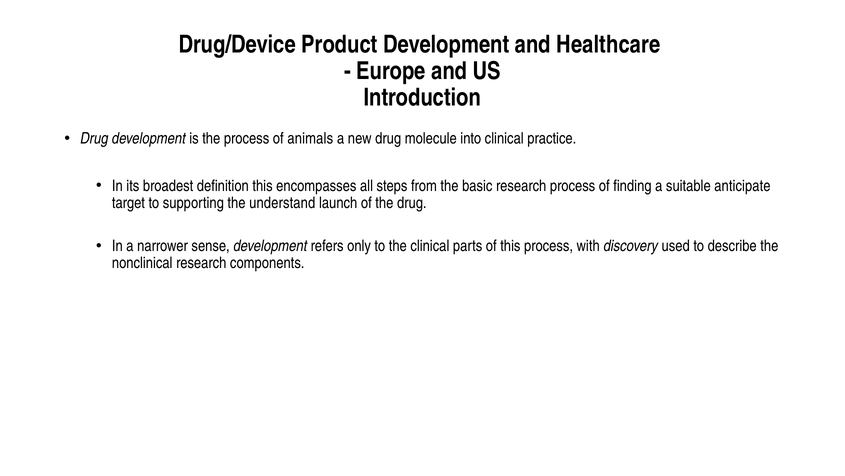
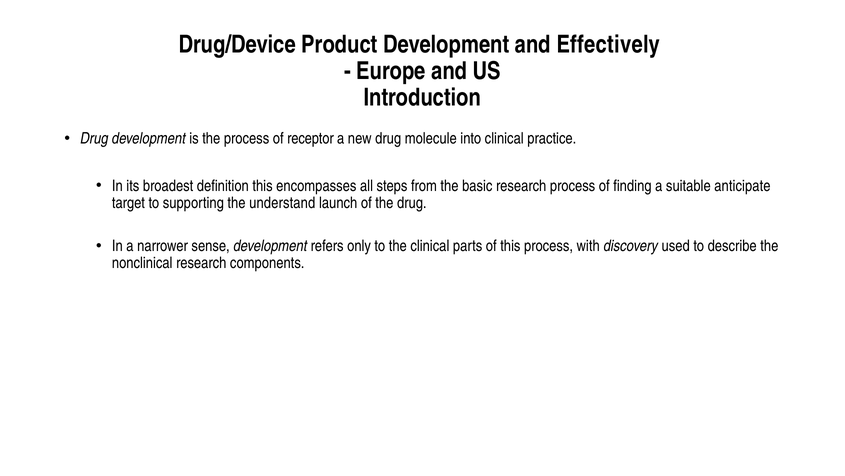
Healthcare: Healthcare -> Effectively
animals: animals -> receptor
